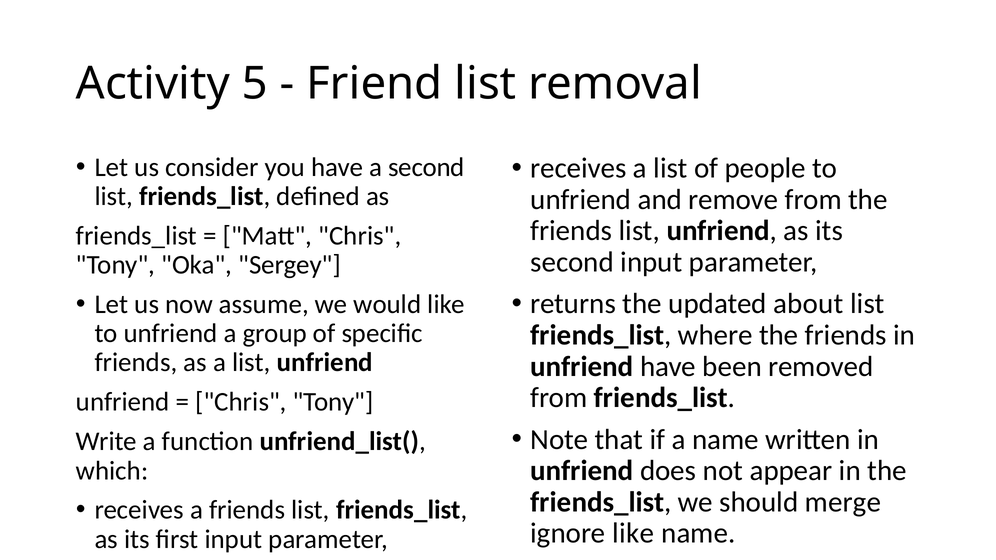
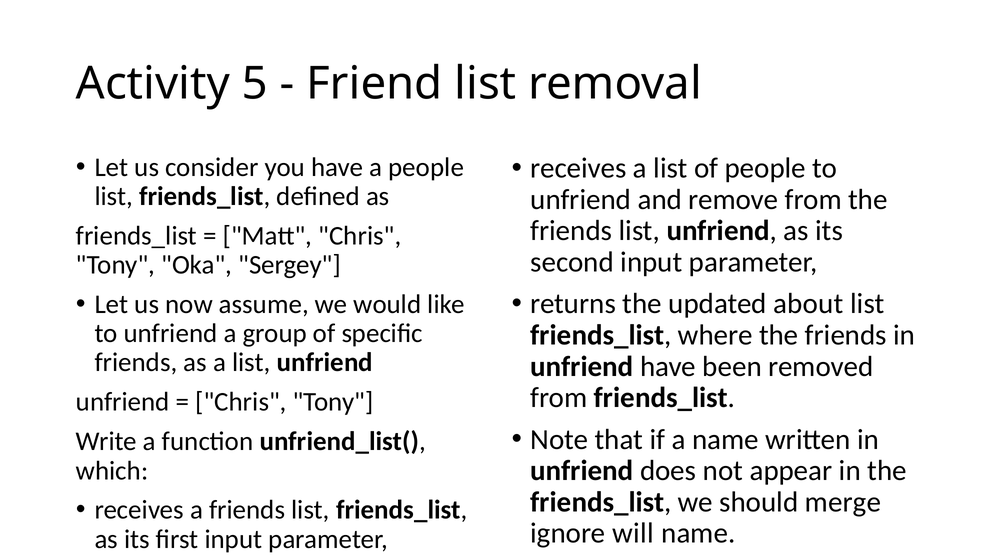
a second: second -> people
ignore like: like -> will
